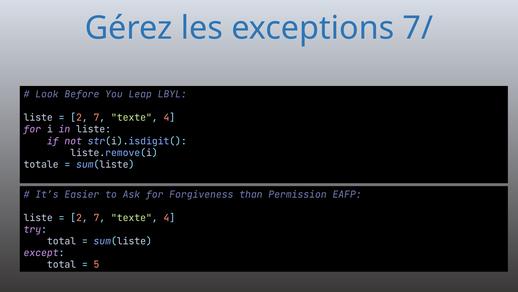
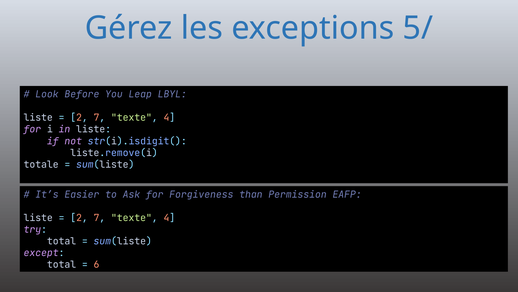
7/: 7/ -> 5/
5: 5 -> 6
